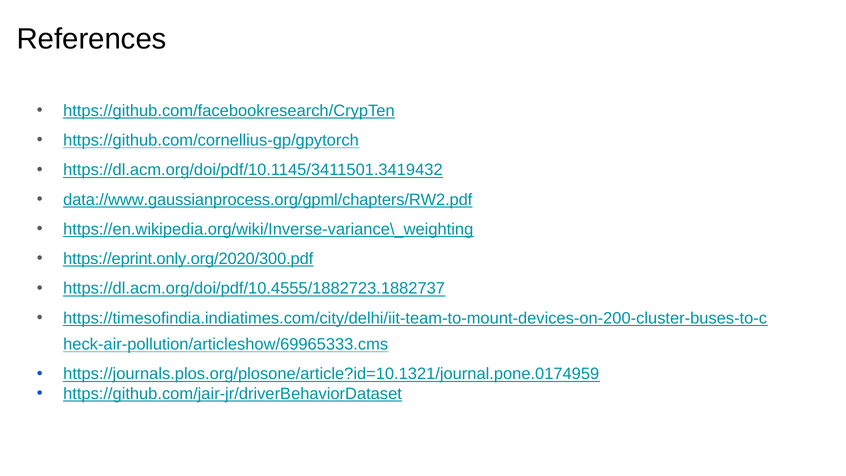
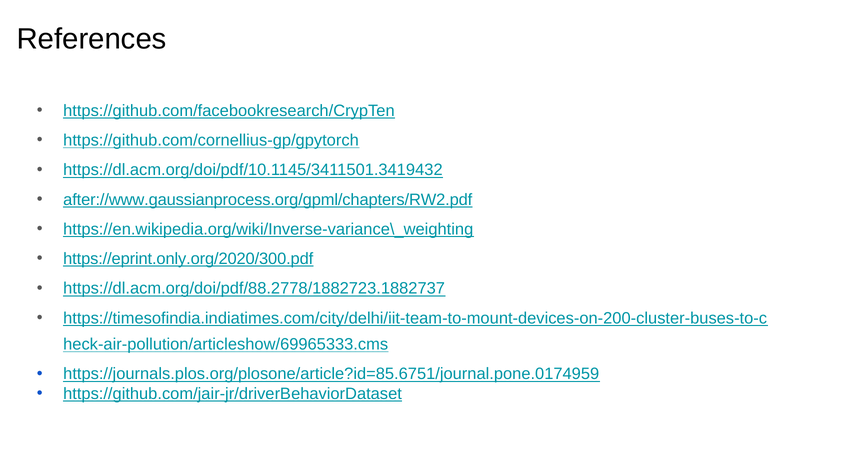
data://www.gaussianprocess.org/gpml/chapters/RW2.pdf: data://www.gaussianprocess.org/gpml/chapters/RW2.pdf -> after://www.gaussianprocess.org/gpml/chapters/RW2.pdf
https://dl.acm.org/doi/pdf/10.4555/1882723.1882737: https://dl.acm.org/doi/pdf/10.4555/1882723.1882737 -> https://dl.acm.org/doi/pdf/88.2778/1882723.1882737
https://journals.plos.org/plosone/article?id=10.1321/journal.pone.0174959: https://journals.plos.org/plosone/article?id=10.1321/journal.pone.0174959 -> https://journals.plos.org/plosone/article?id=85.6751/journal.pone.0174959
